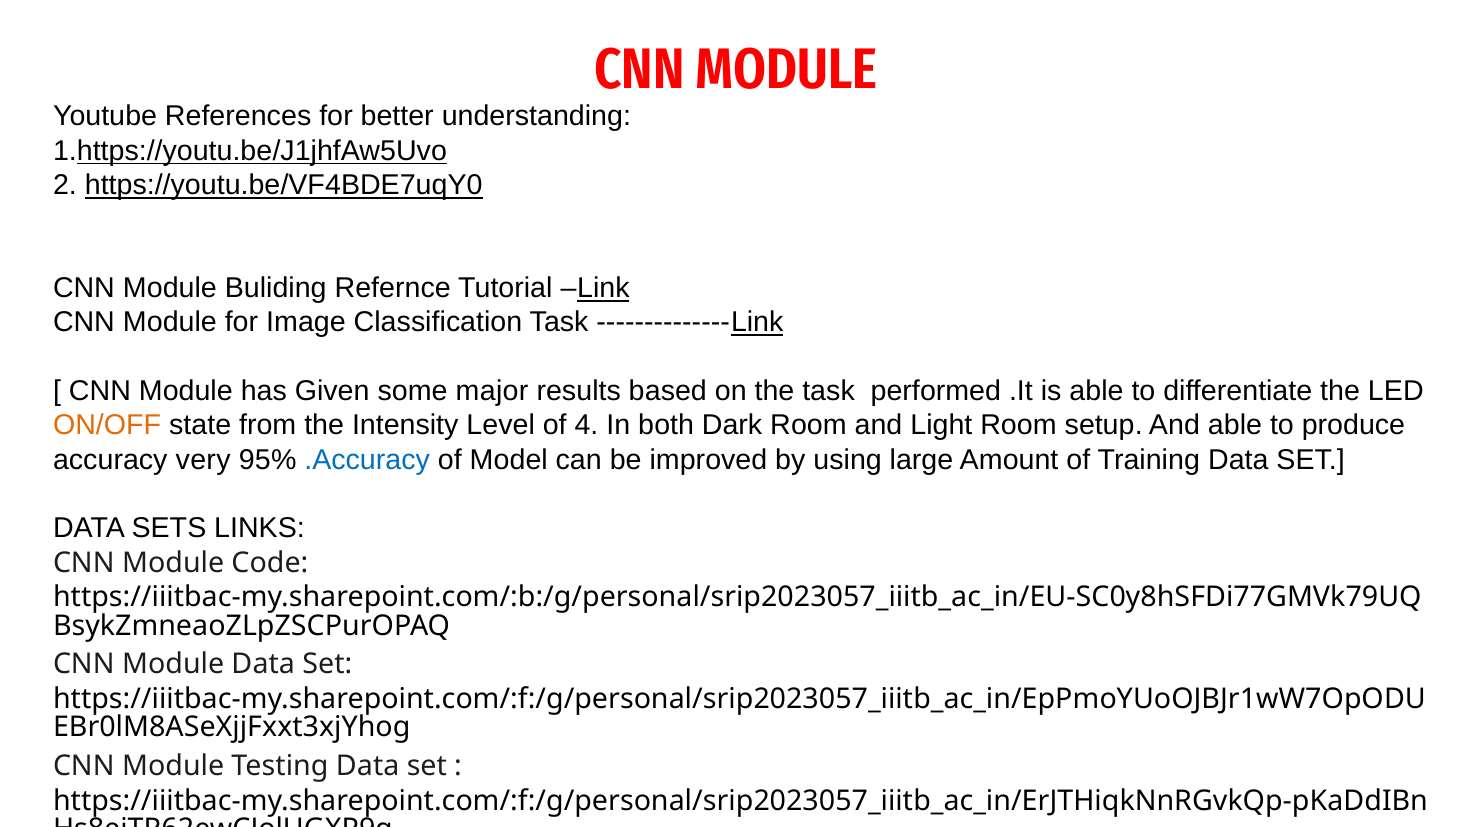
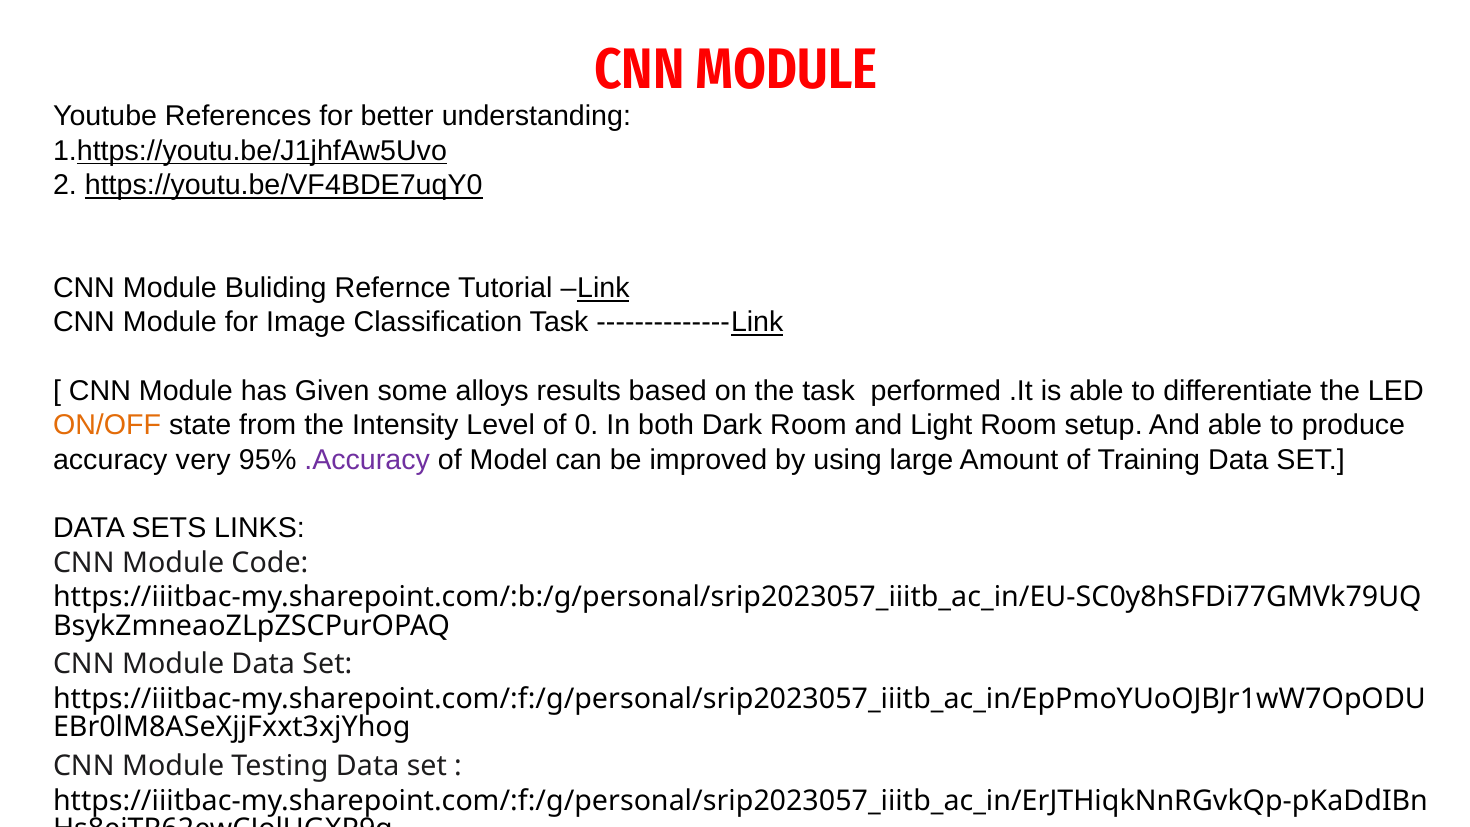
major: major -> alloys
4: 4 -> 0
.Accuracy colour: blue -> purple
